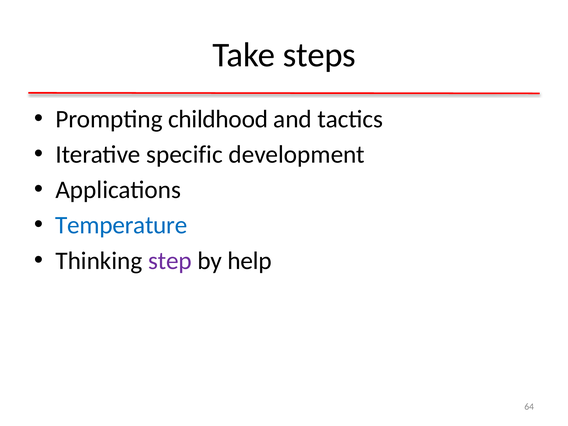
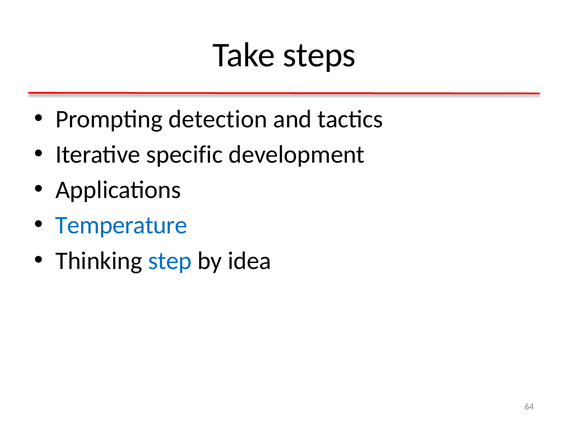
childhood: childhood -> detection
step colour: purple -> blue
help: help -> idea
